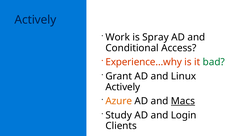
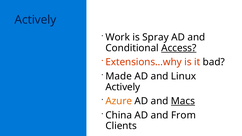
Access underline: none -> present
Experience…why: Experience…why -> Extensions…why
bad colour: green -> black
Grant: Grant -> Made
Study: Study -> China
Login: Login -> From
